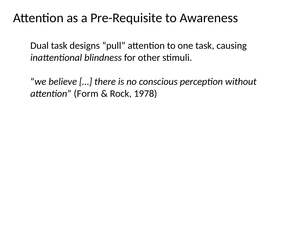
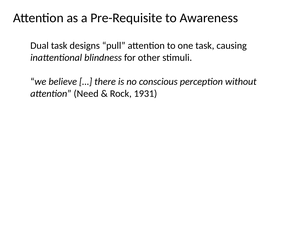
Form: Form -> Need
1978: 1978 -> 1931
